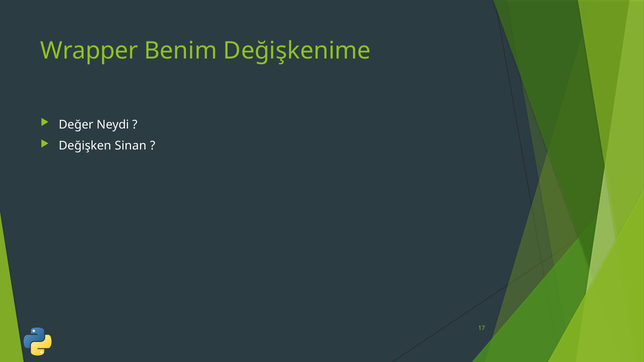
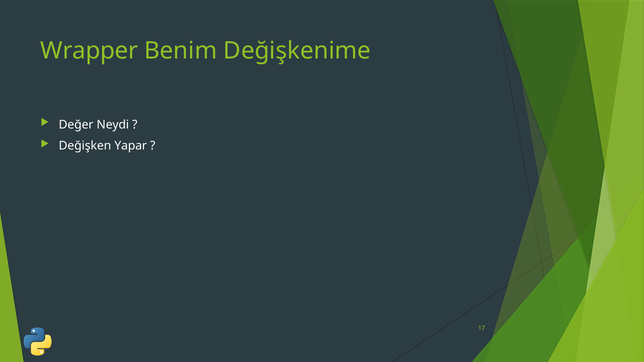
Sinan: Sinan -> Yapar
